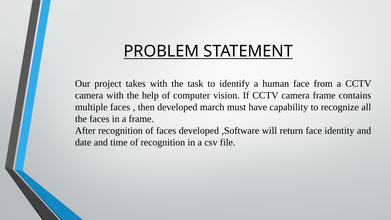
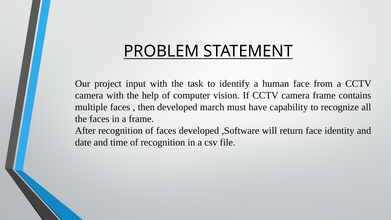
takes: takes -> input
